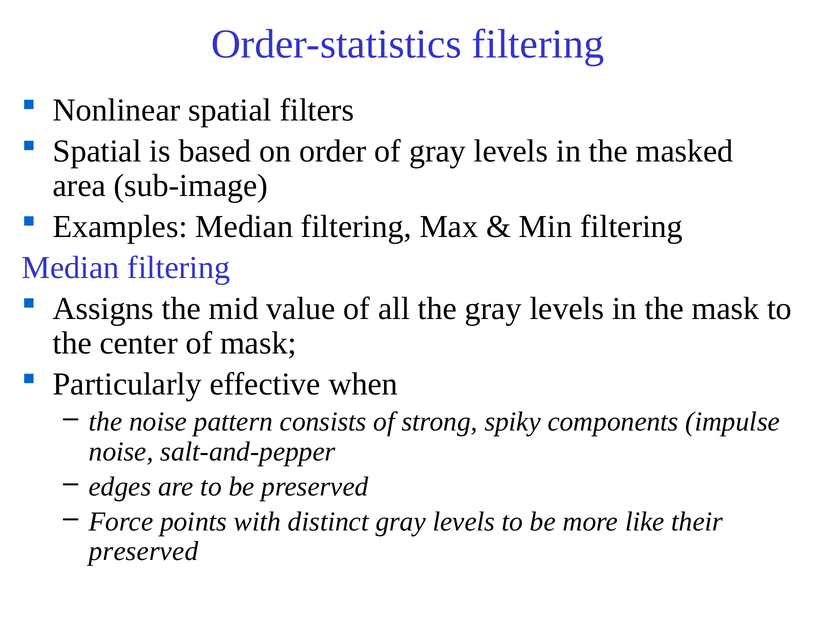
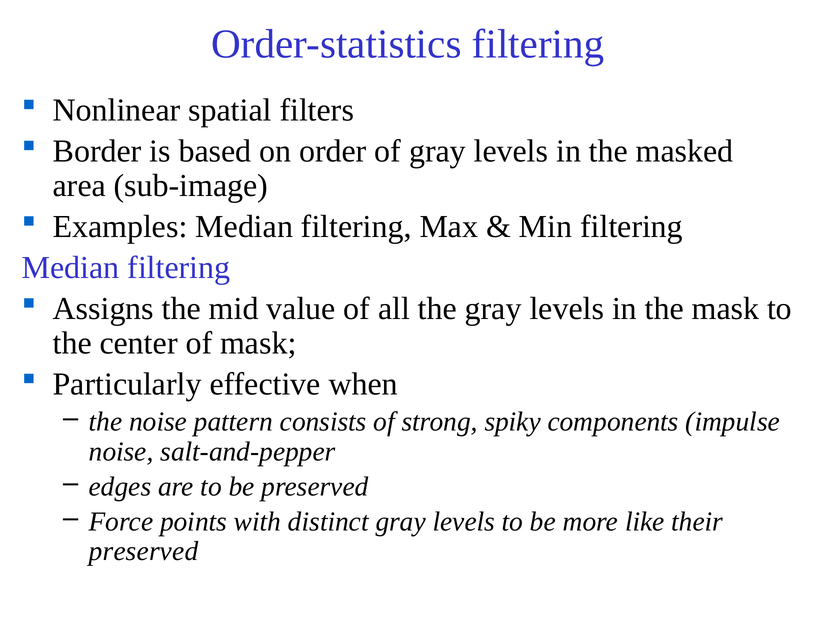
Spatial at (97, 151): Spatial -> Border
